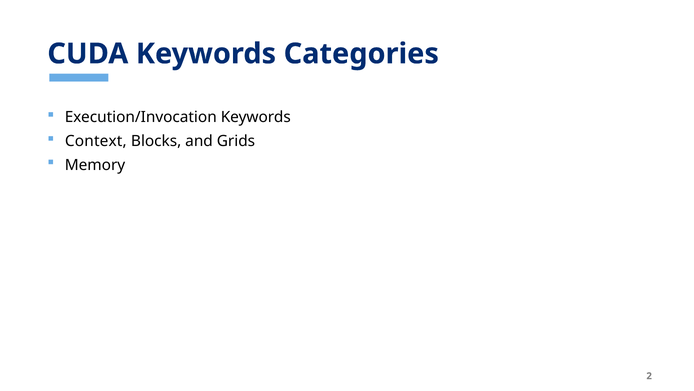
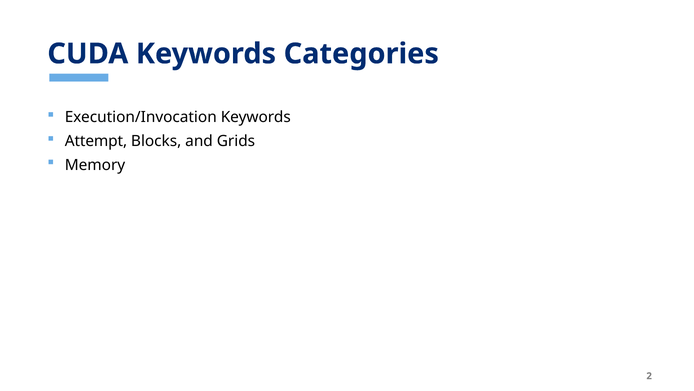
Context: Context -> Attempt
